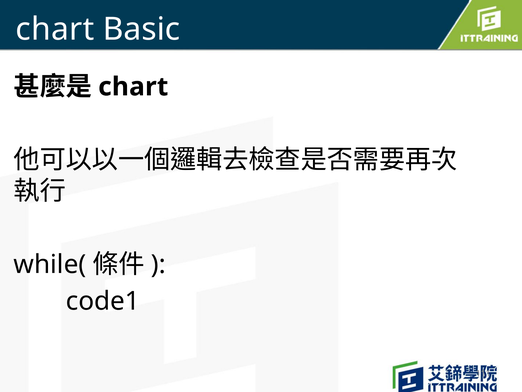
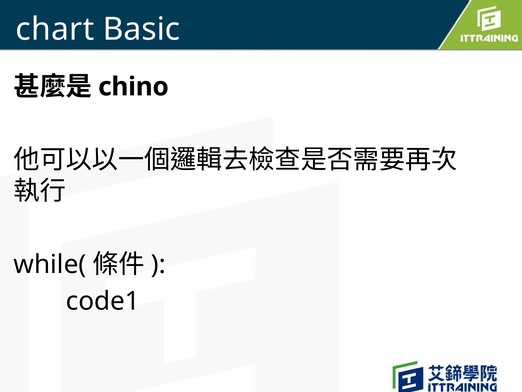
chart at (133, 87): chart -> chino
